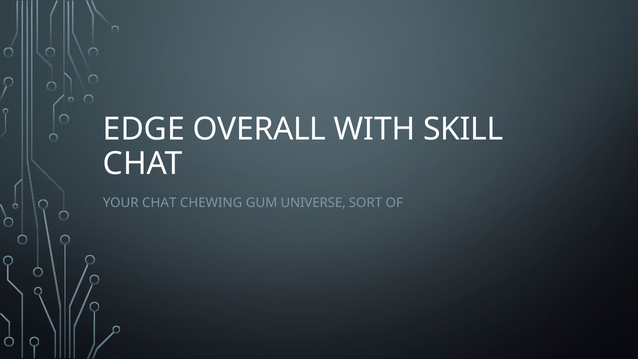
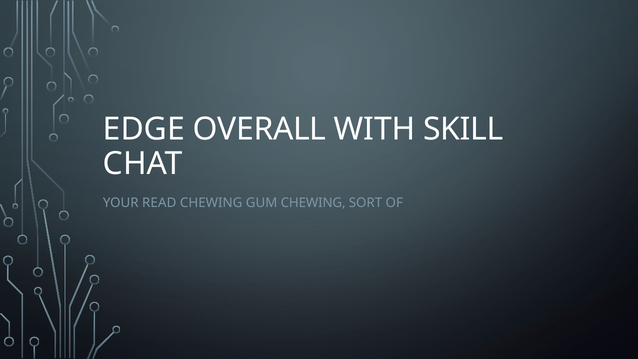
YOUR CHAT: CHAT -> READ
GUM UNIVERSE: UNIVERSE -> CHEWING
